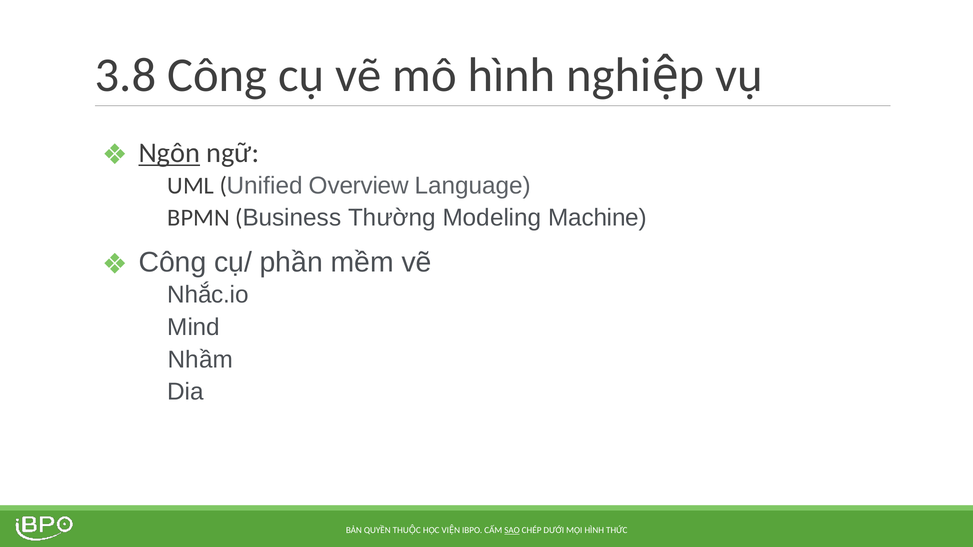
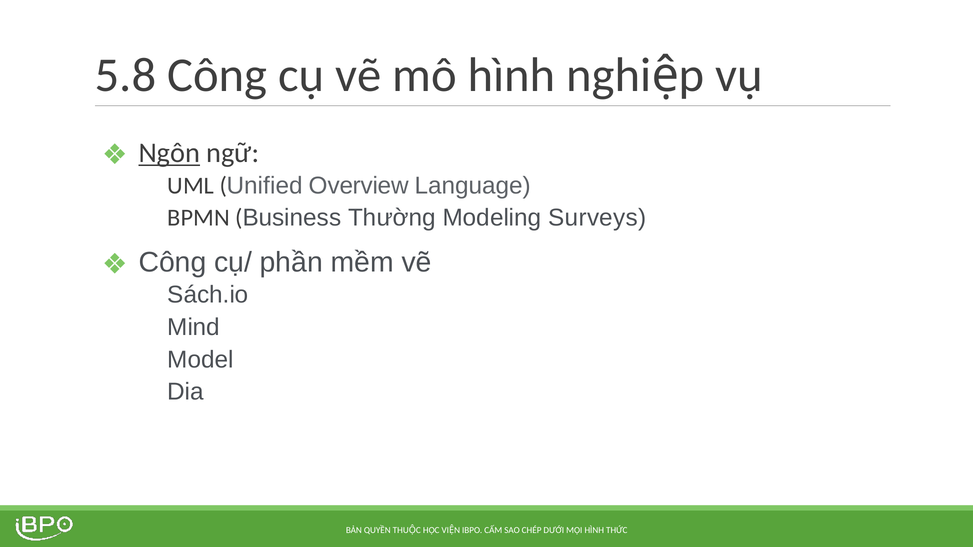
3.8: 3.8 -> 5.8
Machine: Machine -> Surveys
Nhắc.io: Nhắc.io -> Sách.io
Nhầm: Nhầm -> Model
SAO underline: present -> none
